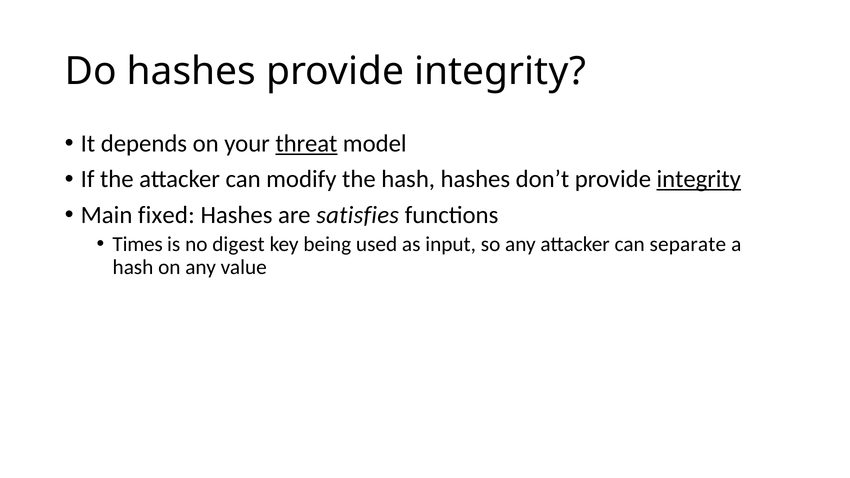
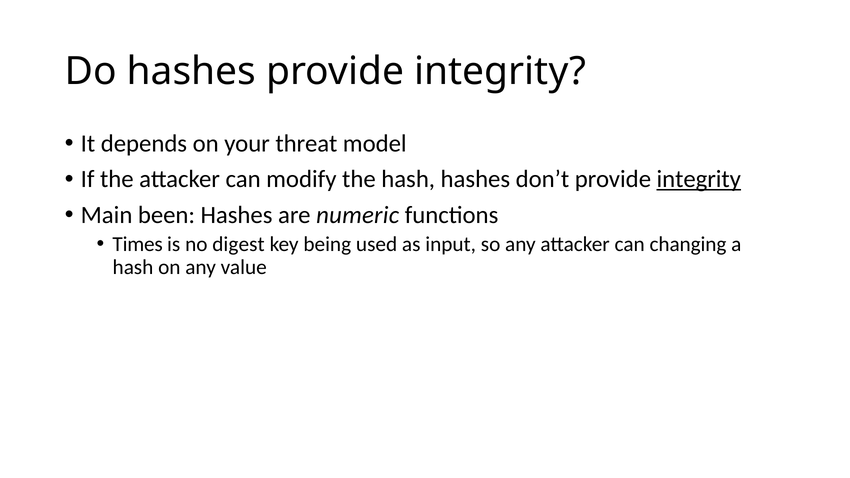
threat underline: present -> none
fixed: fixed -> been
satisfies: satisfies -> numeric
separate: separate -> changing
